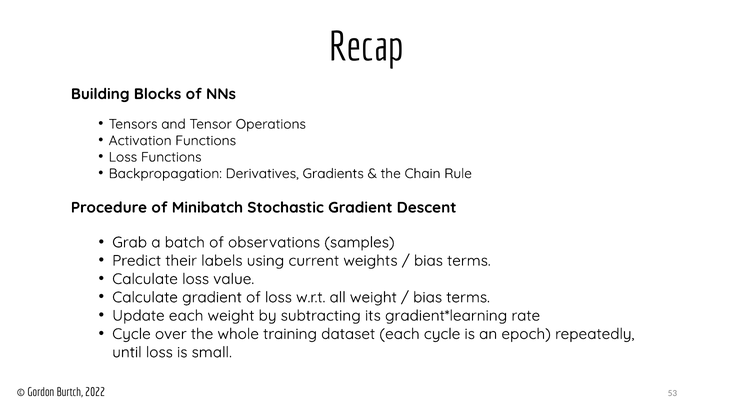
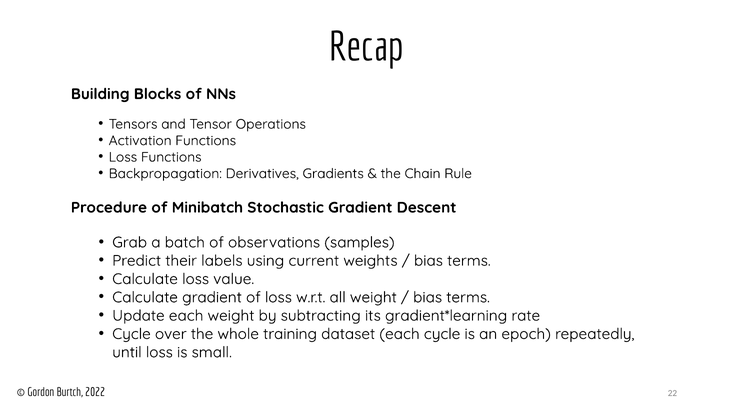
53: 53 -> 22
